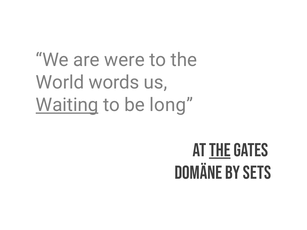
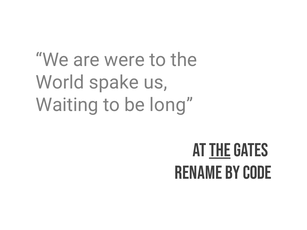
words: words -> spake
Waiting underline: present -> none
Domäne: Domäne -> Rename
SETS: SETS -> CODE
